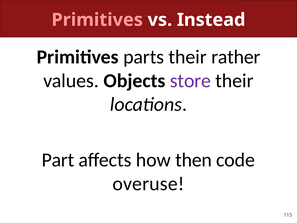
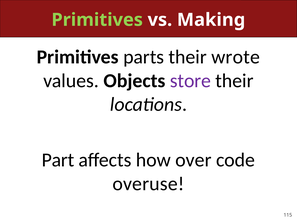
Primitives at (97, 20) colour: pink -> light green
Instead: Instead -> Making
rather: rather -> wrote
then: then -> over
